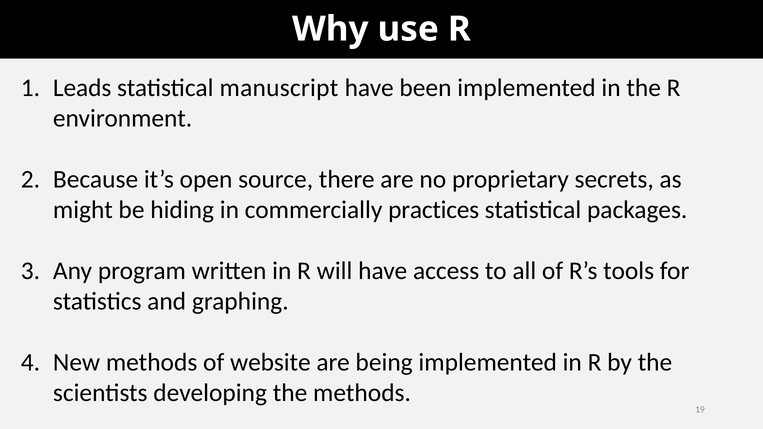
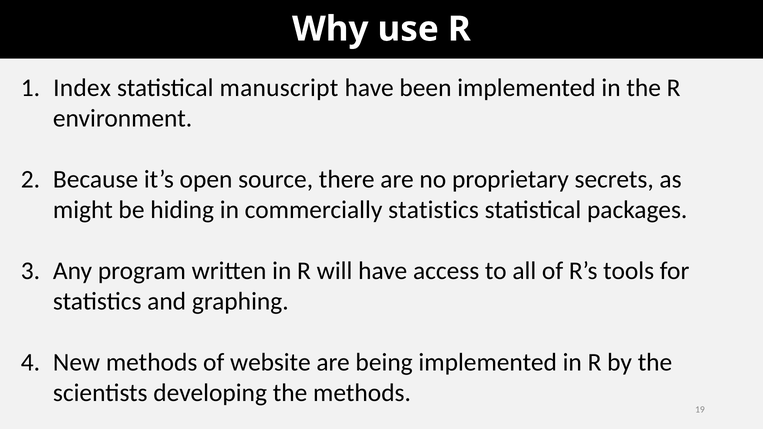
Leads: Leads -> Index
commercially practices: practices -> statistics
